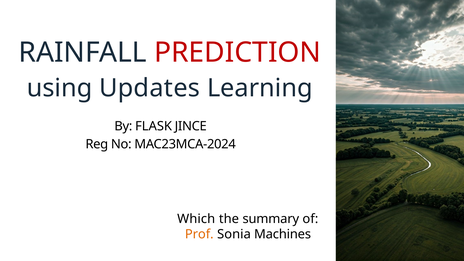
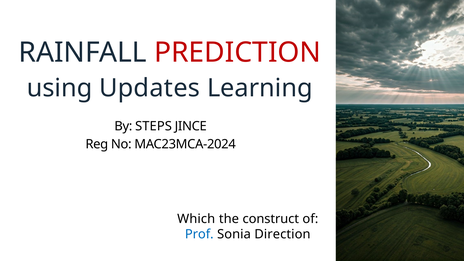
FLASK: FLASK -> STEPS
summary: summary -> construct
Prof colour: orange -> blue
Machines: Machines -> Direction
